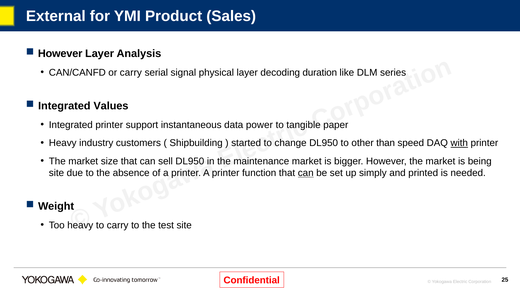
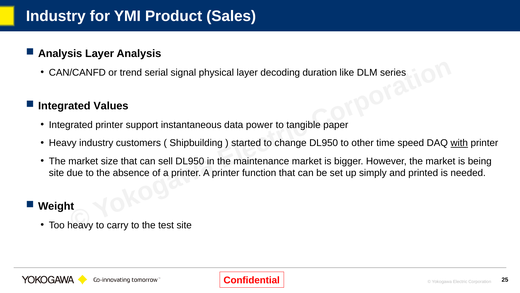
External at (56, 16): External -> Industry
However at (60, 53): However -> Analysis
or carry: carry -> trend
than: than -> time
can at (306, 173) underline: present -> none
